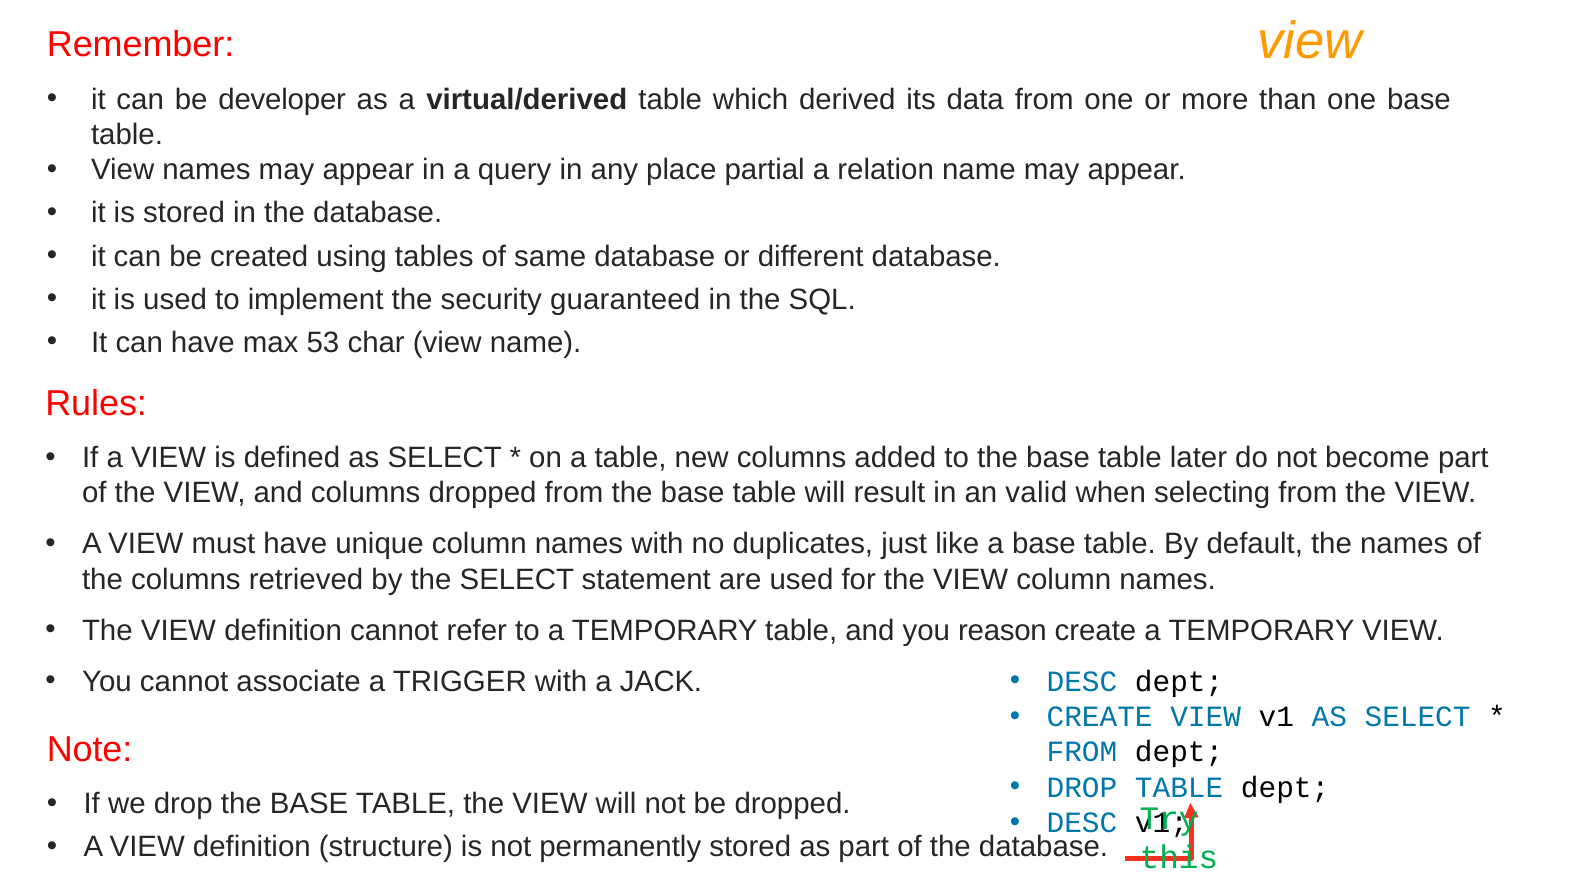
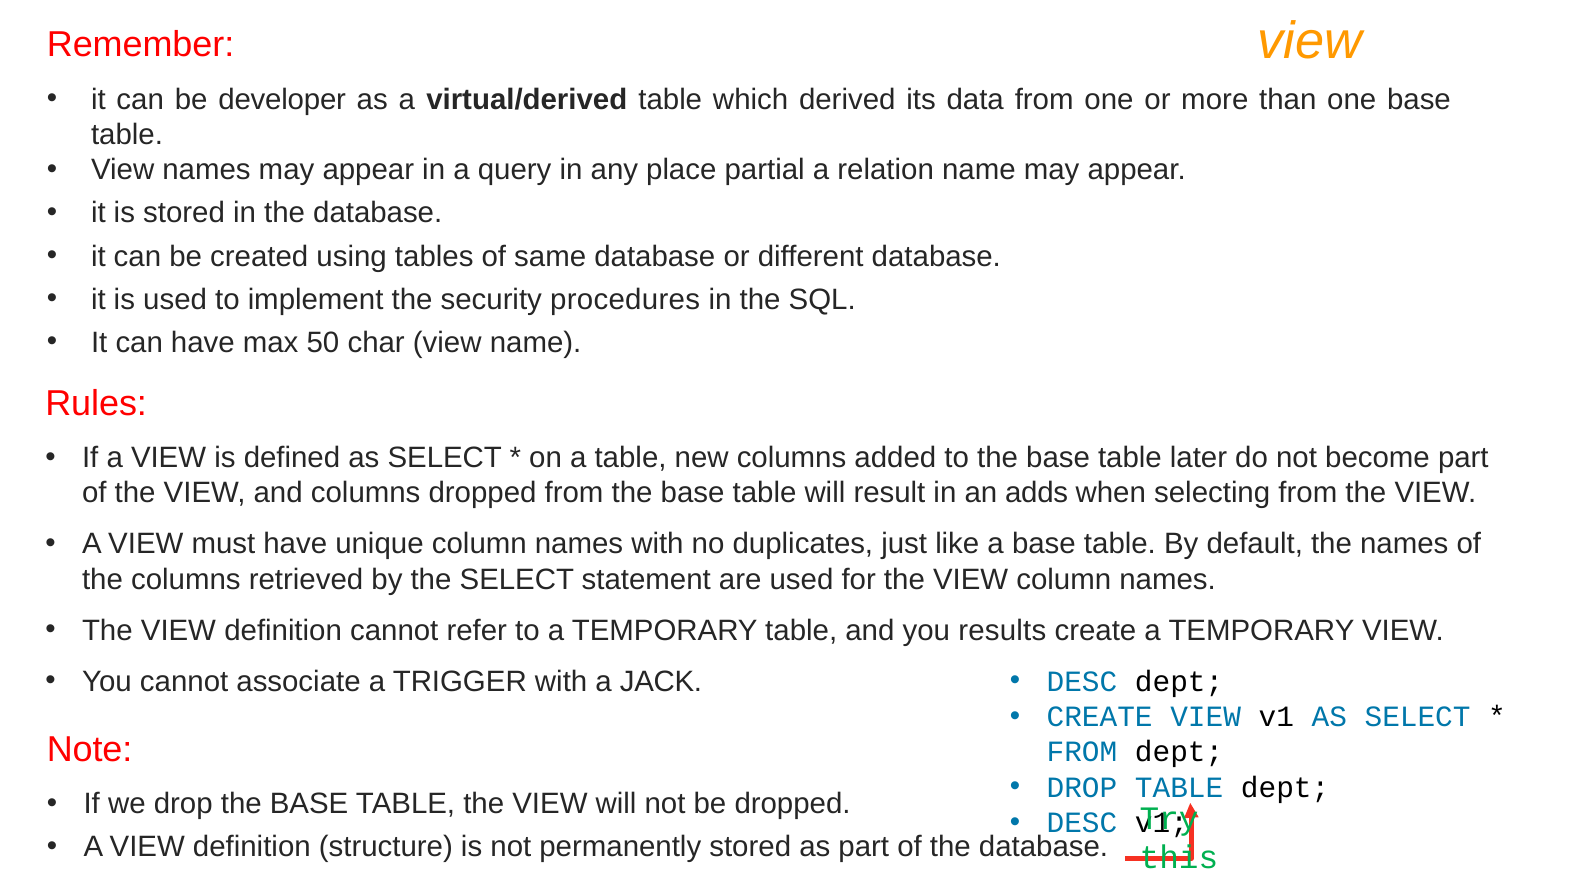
guaranteed: guaranteed -> procedures
53: 53 -> 50
valid: valid -> adds
reason: reason -> results
